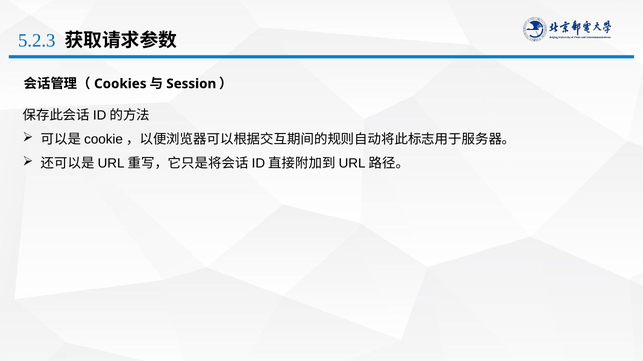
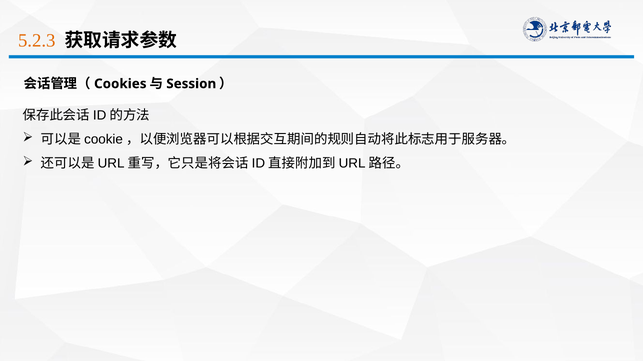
5.2.3 colour: blue -> orange
